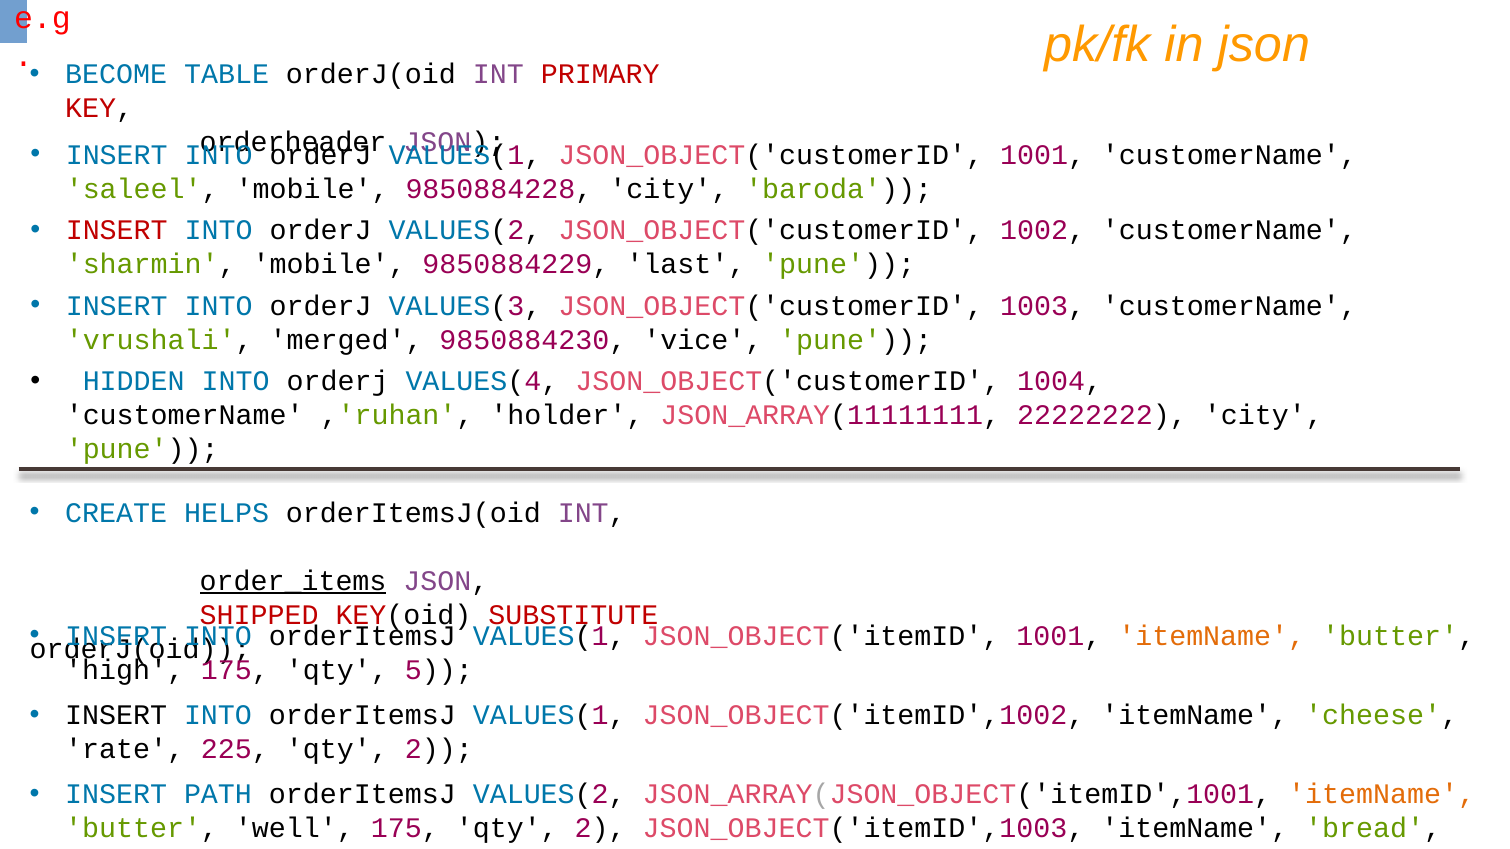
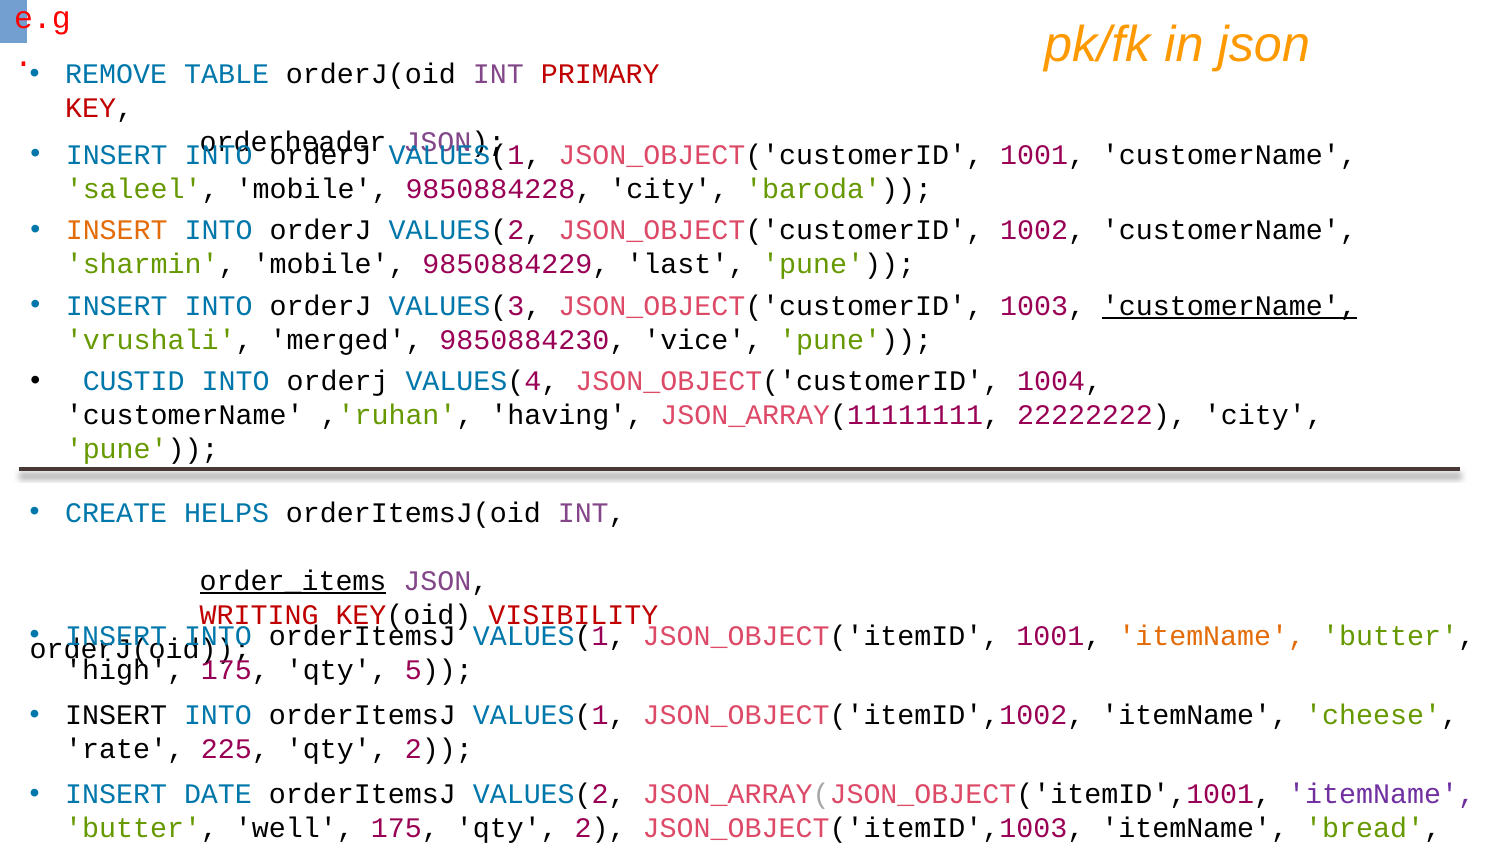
BECOME: BECOME -> REMOVE
INSERT at (117, 230) colour: red -> orange
customerName at (1229, 306) underline: none -> present
HIDDEN: HIDDEN -> CUSTID
holder: holder -> having
SHIPPED: SHIPPED -> WRITING
SUBSTITUTE: SUBSTITUTE -> VISIBILITY
PATH: PATH -> DATE
itemName at (1382, 795) colour: orange -> purple
